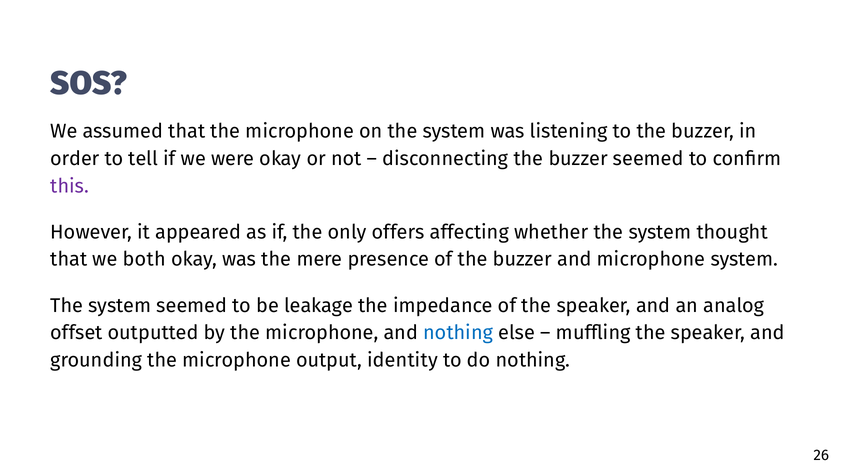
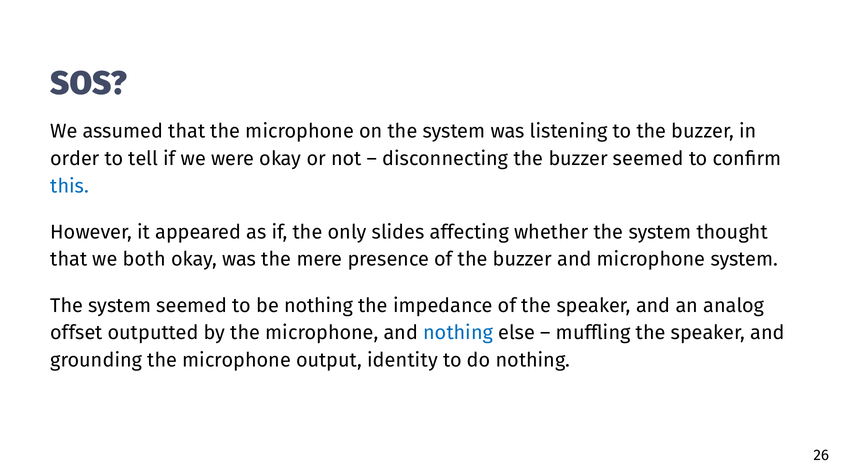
this colour: purple -> blue
offers: offers -> slides
be leakage: leakage -> nothing
